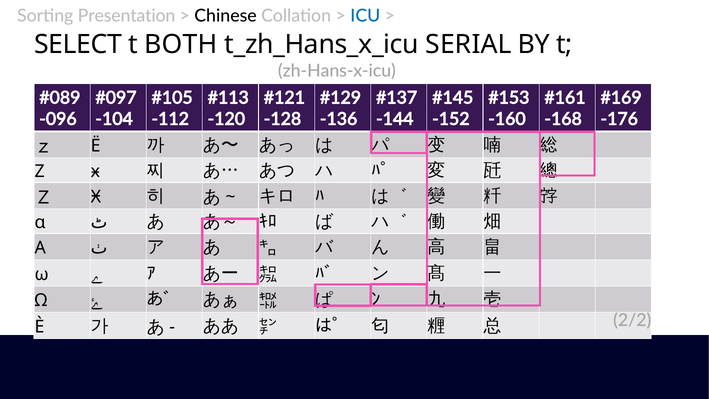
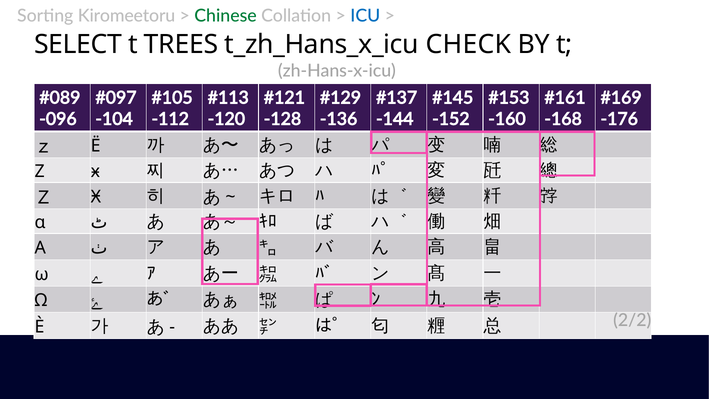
Presentation: Presentation -> Kiromeetoru
Chinese colour: black -> green
BOTH: BOTH -> TREES
SERIAL: SERIAL -> CHECK
